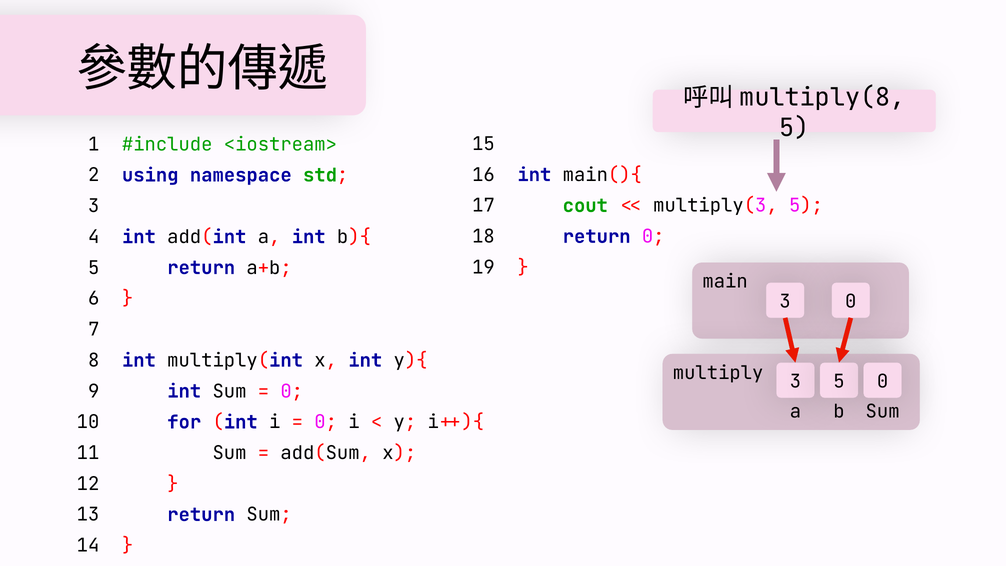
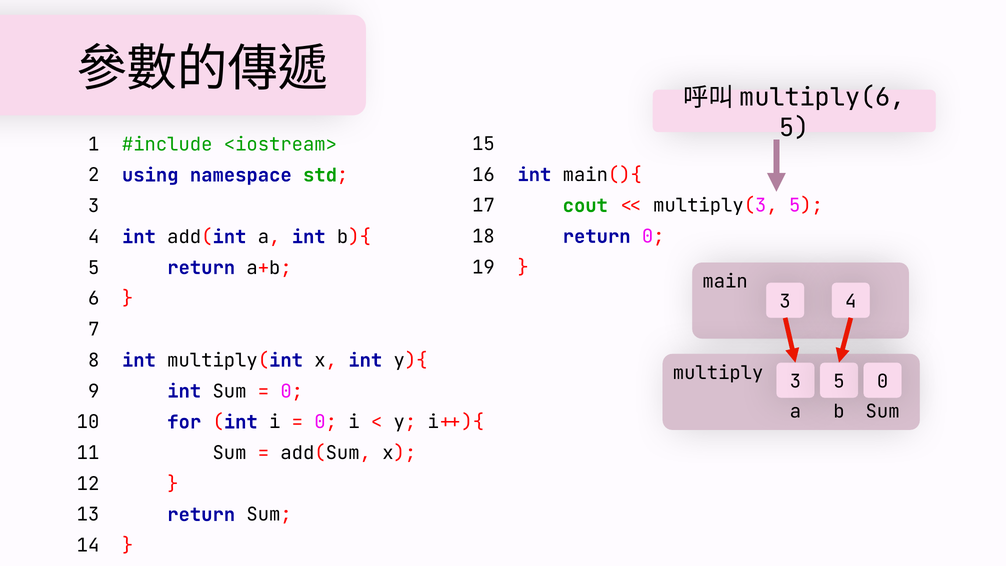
multiply(8: multiply(8 -> multiply(6
0 at (851, 301): 0 -> 4
